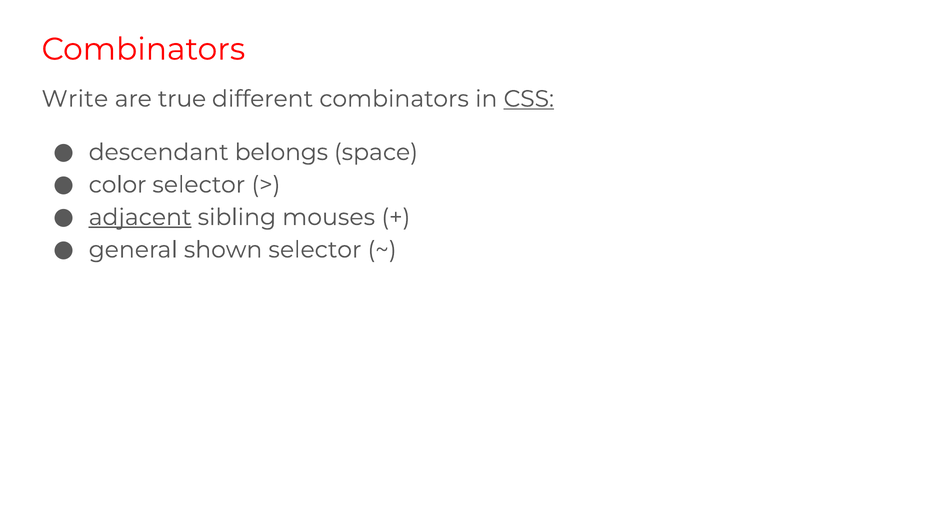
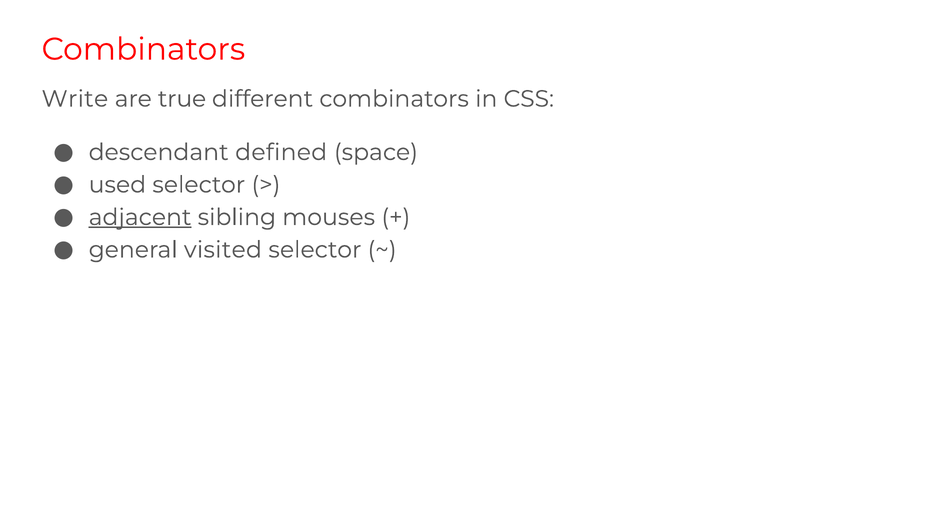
CSS underline: present -> none
belongs: belongs -> defined
color: color -> used
shown: shown -> visited
